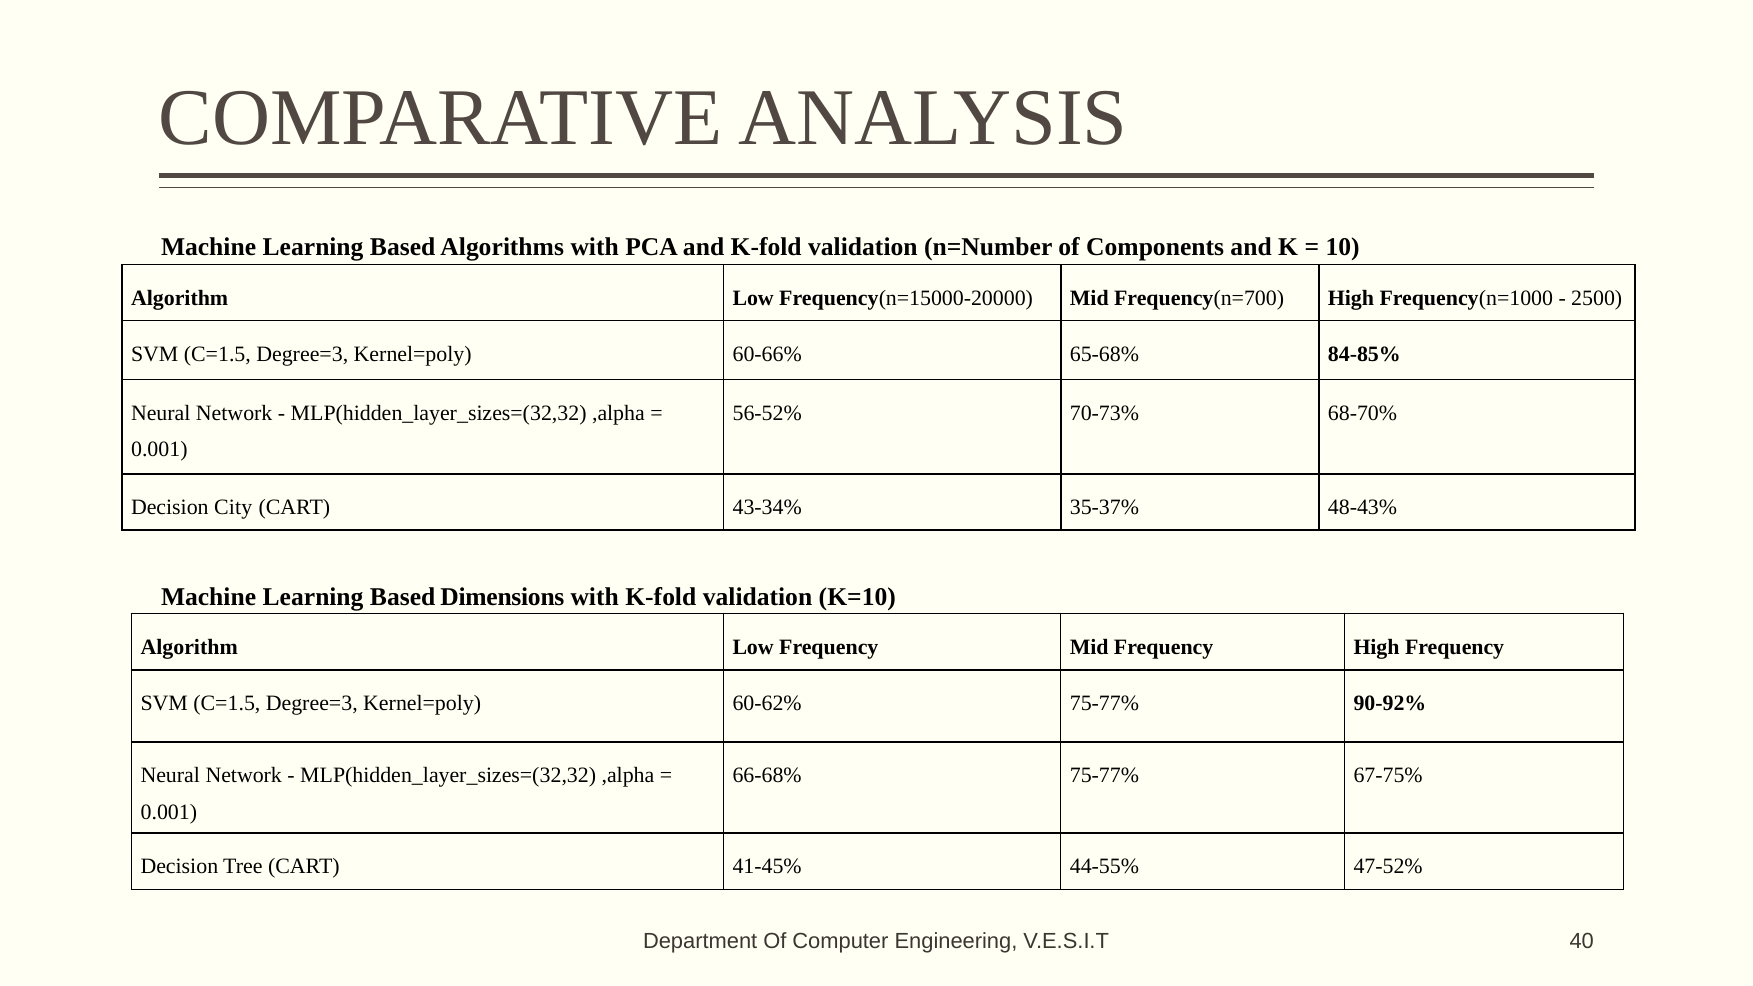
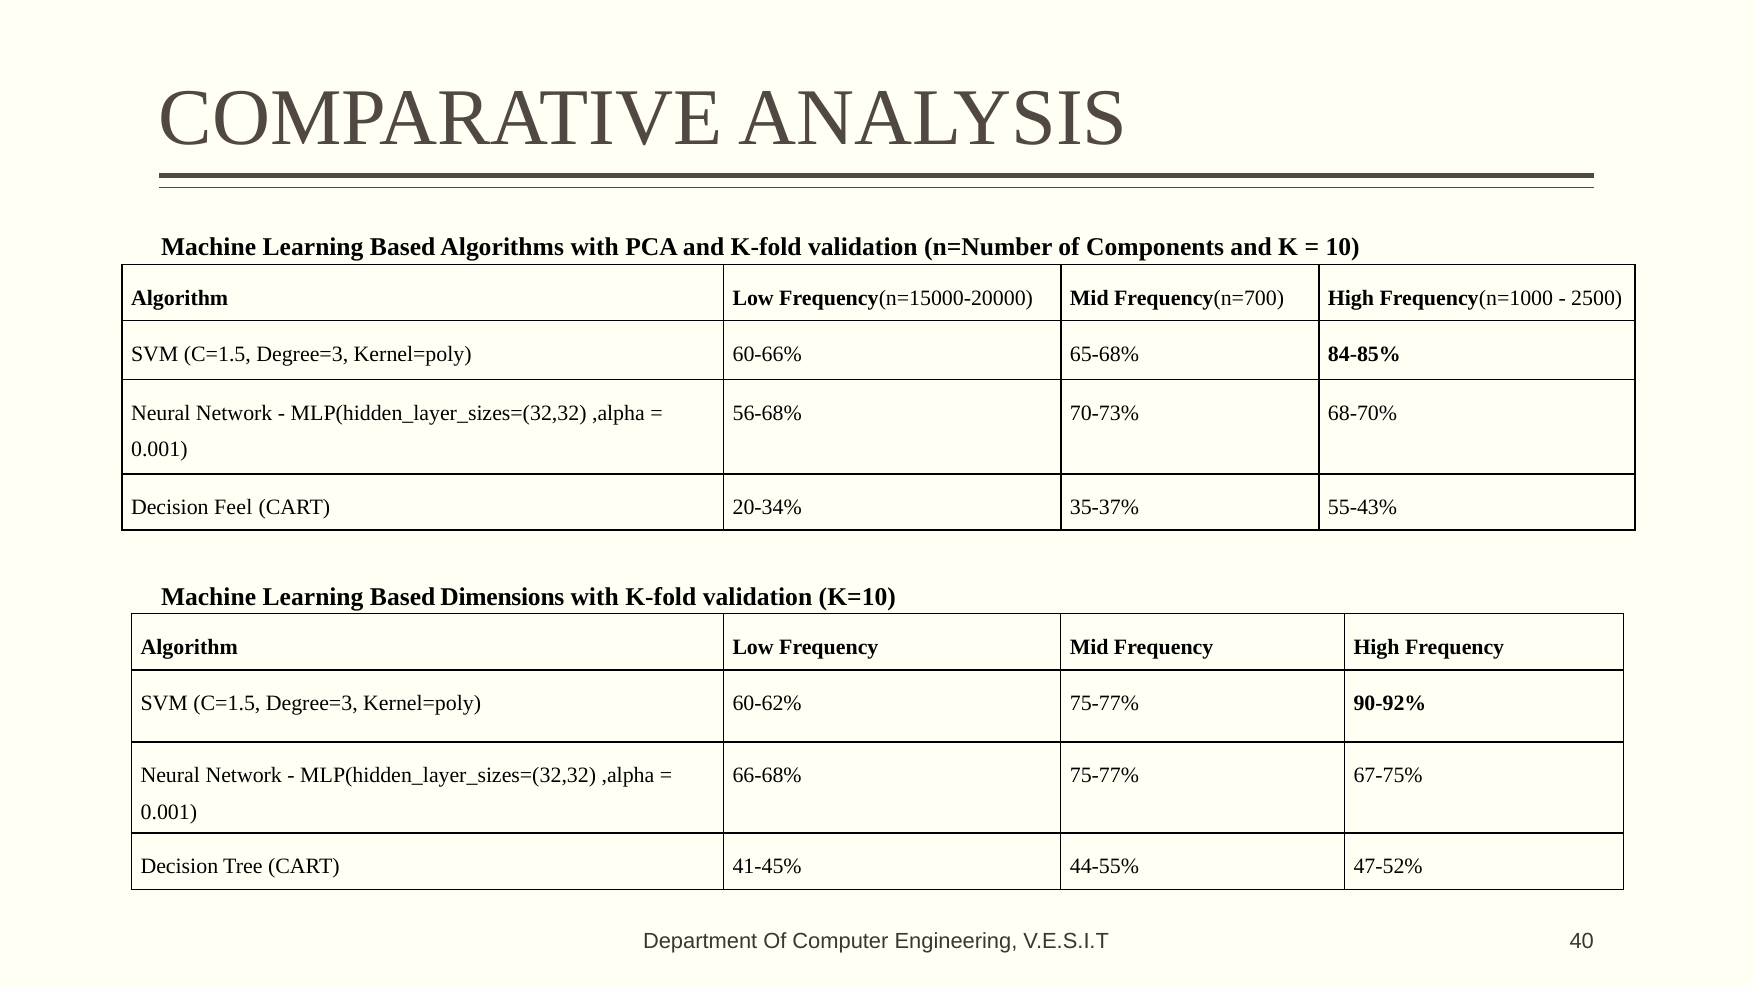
56-52%: 56-52% -> 56-68%
City: City -> Feel
43-34%: 43-34% -> 20-34%
48-43%: 48-43% -> 55-43%
